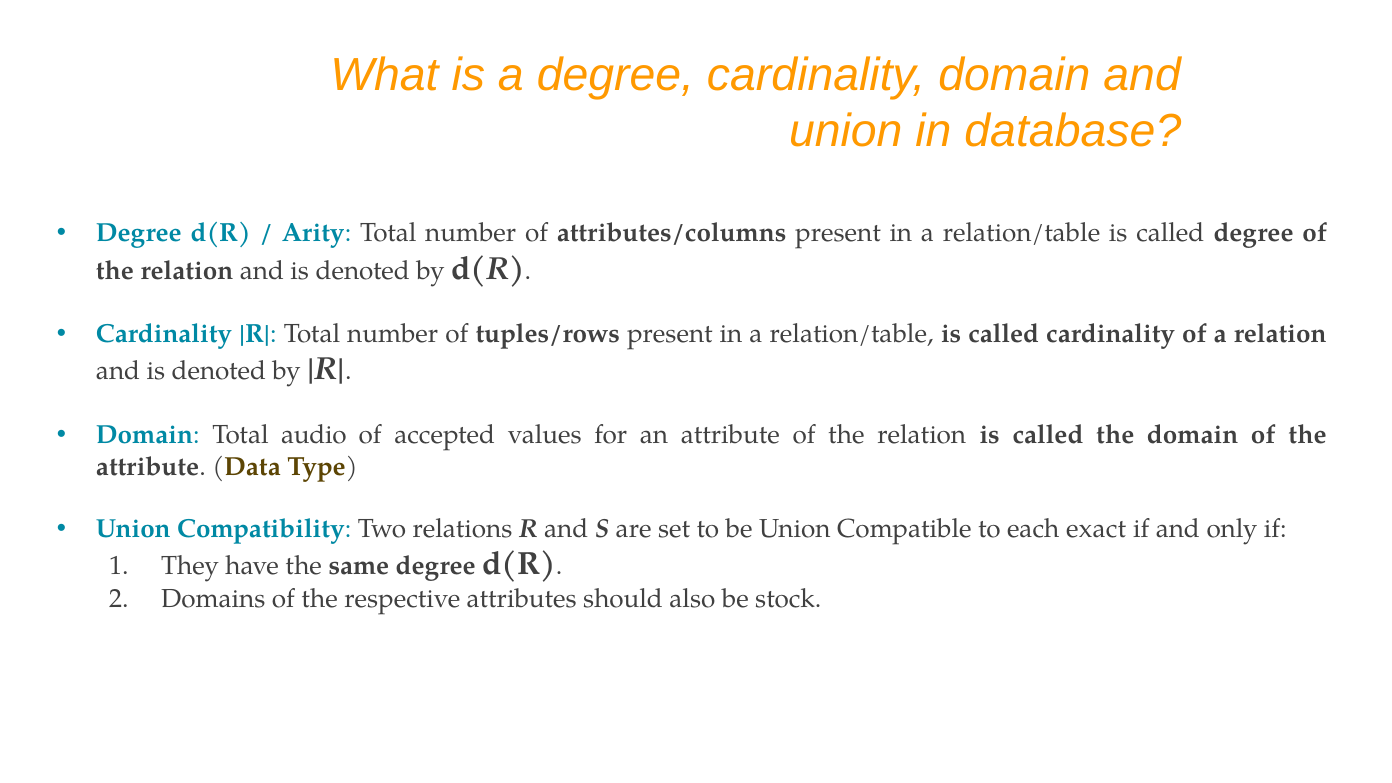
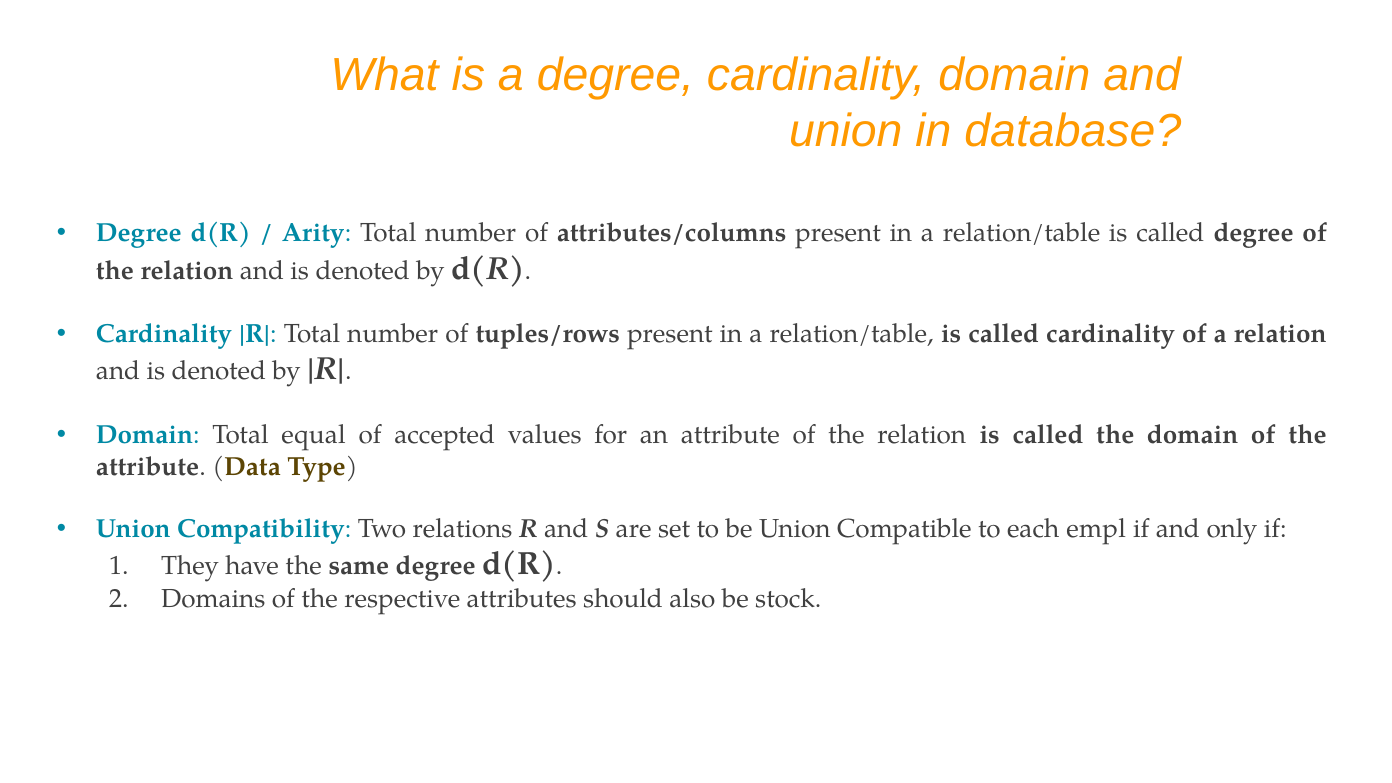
audio: audio -> equal
exact: exact -> empl
